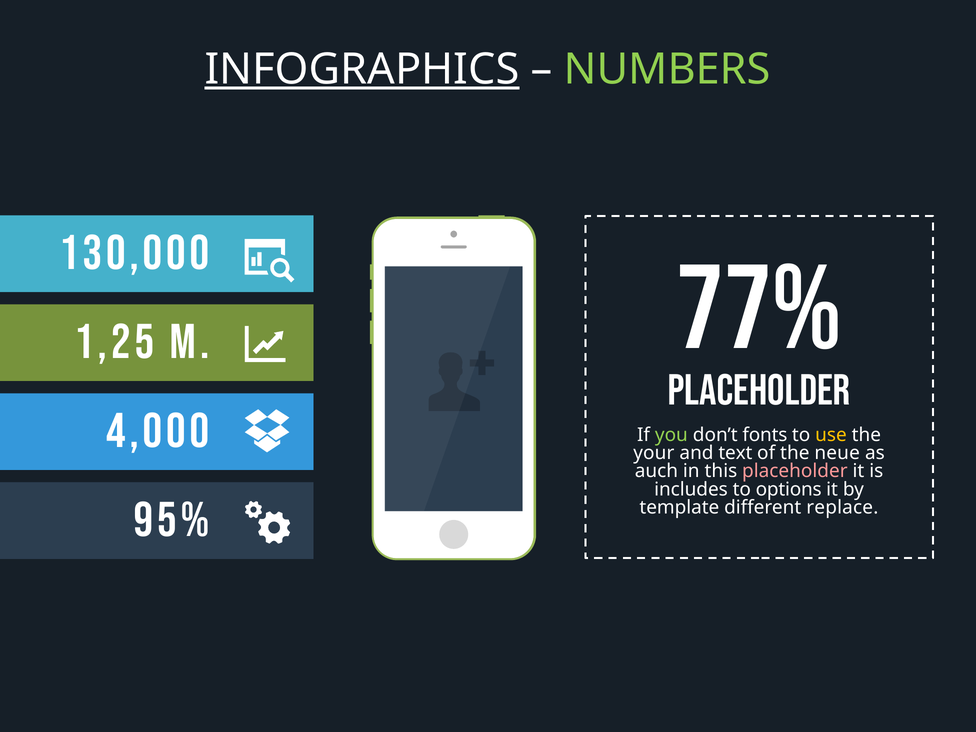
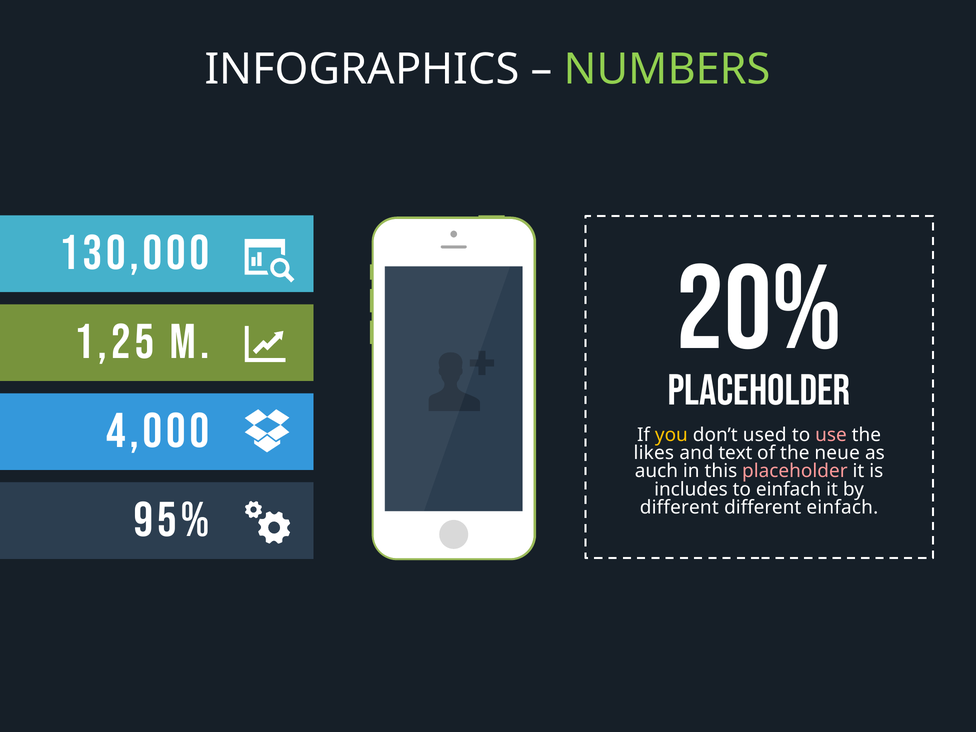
INFOGRAPHICS underline: present -> none
77%: 77% -> 20%
you colour: light green -> yellow
fonts: fonts -> used
use colour: yellow -> pink
your: your -> likes
to options: options -> einfach
template at (679, 508): template -> different
different replace: replace -> einfach
